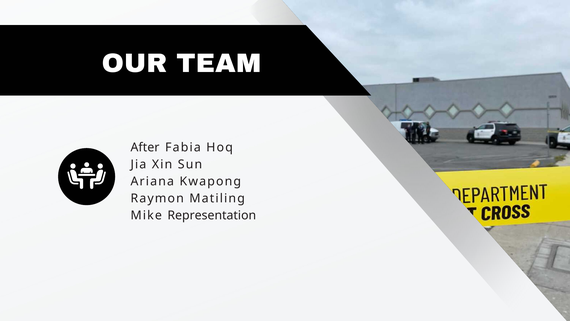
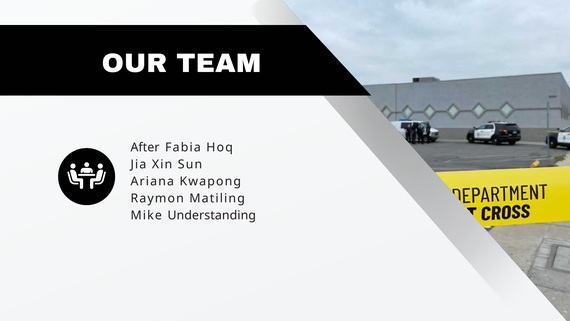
Representation: Representation -> Understanding
